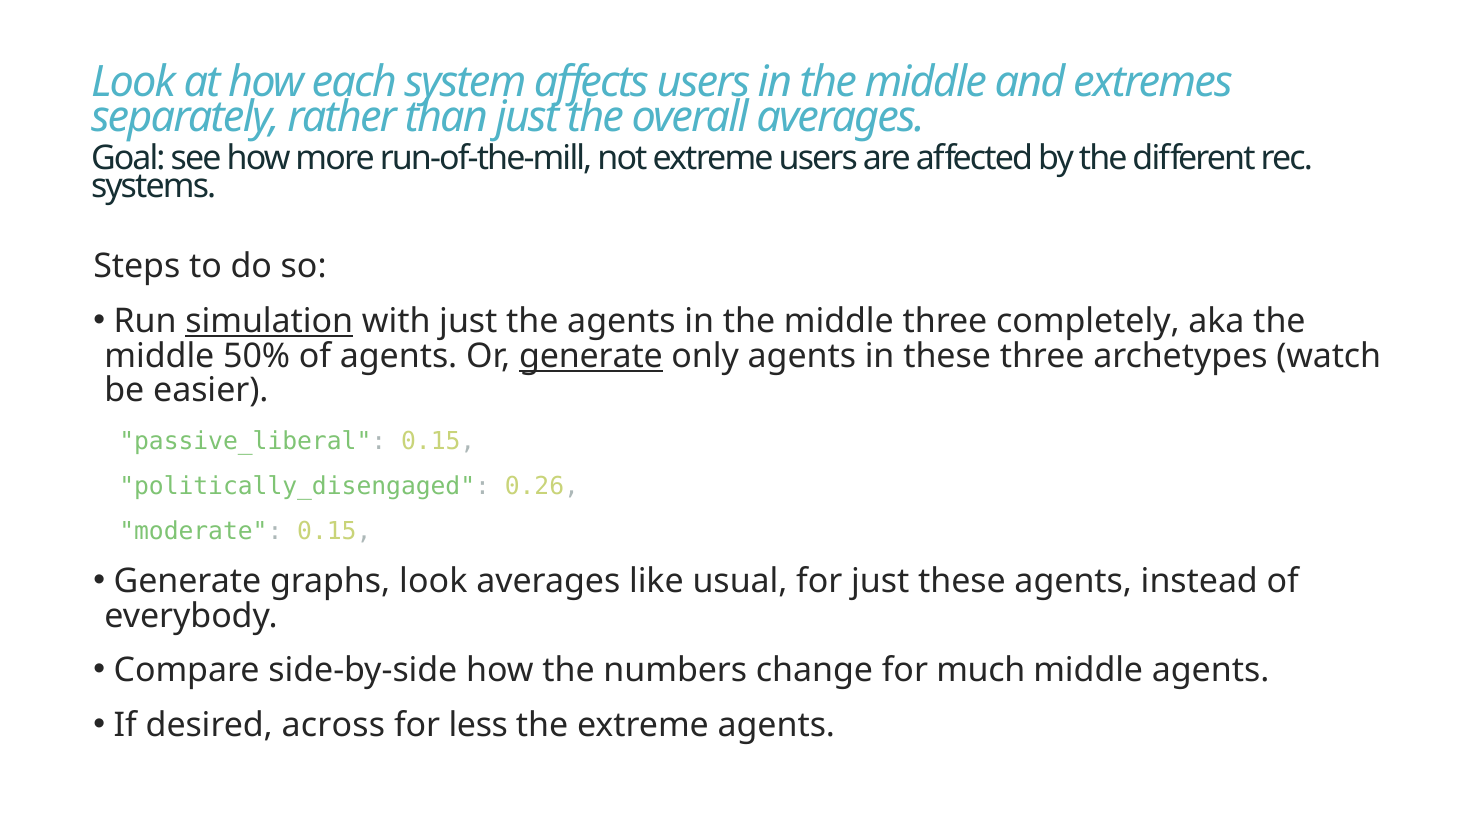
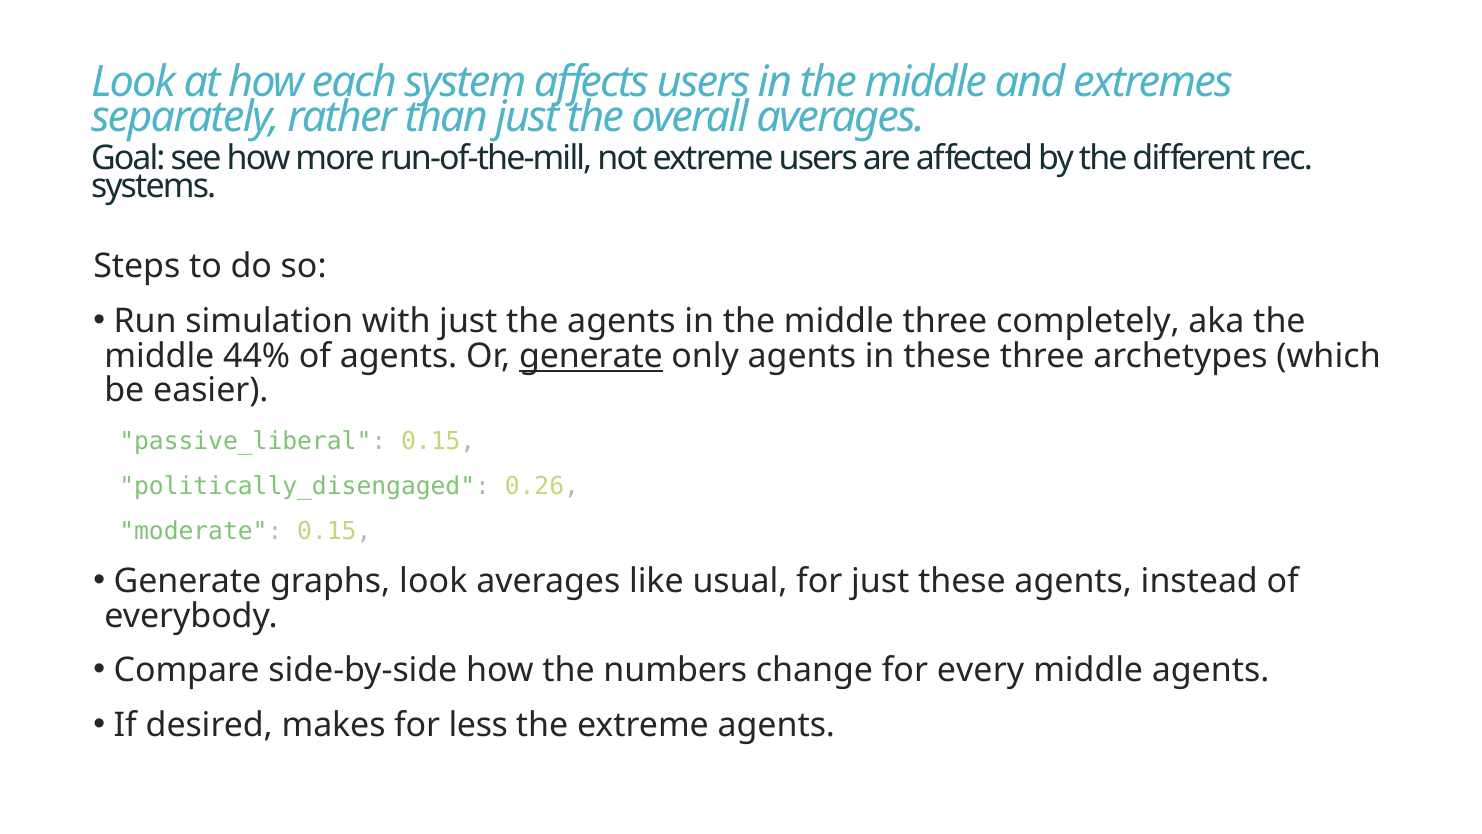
simulation underline: present -> none
50%: 50% -> 44%
watch: watch -> which
much: much -> every
across: across -> makes
